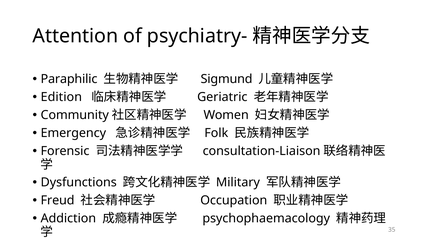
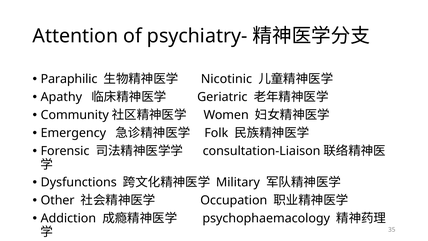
Sigmund: Sigmund -> Nicotinic
Edition: Edition -> Apathy
Freud: Freud -> Other
